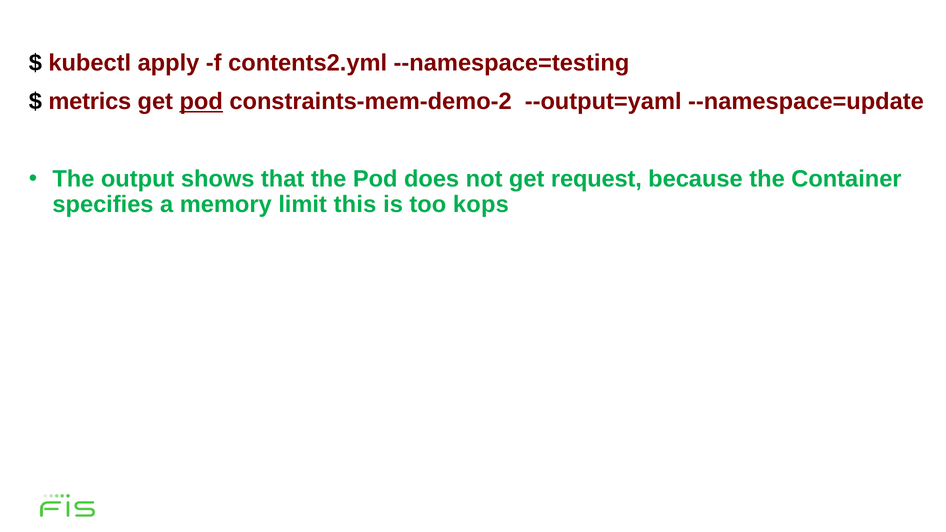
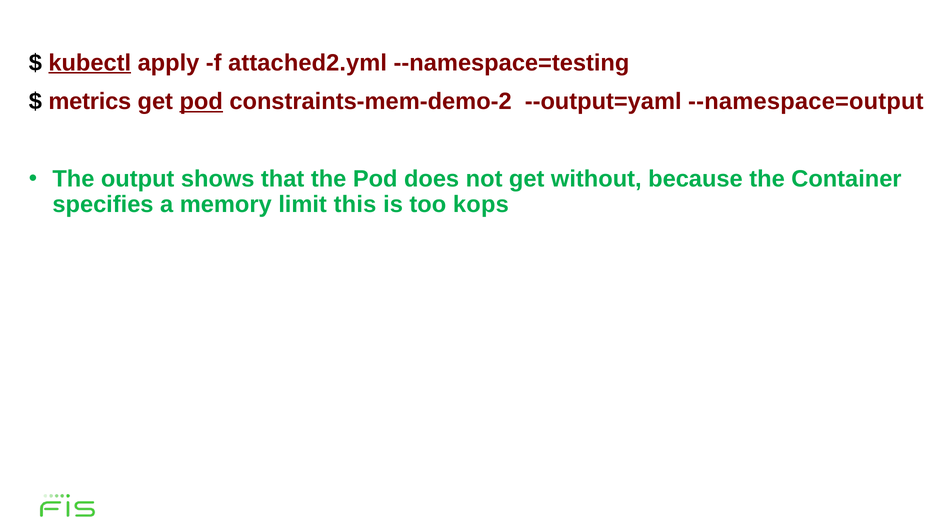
kubectl underline: none -> present
contents2.yml: contents2.yml -> attached2.yml
--namespace=update: --namespace=update -> --namespace=output
request: request -> without
